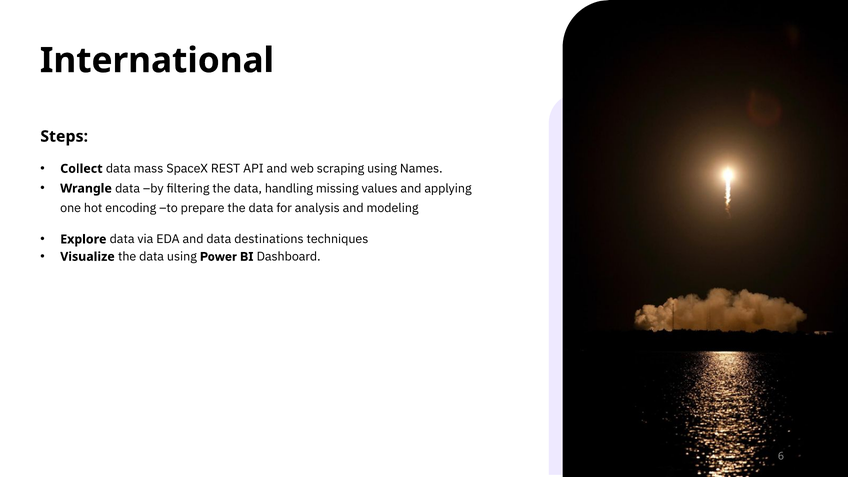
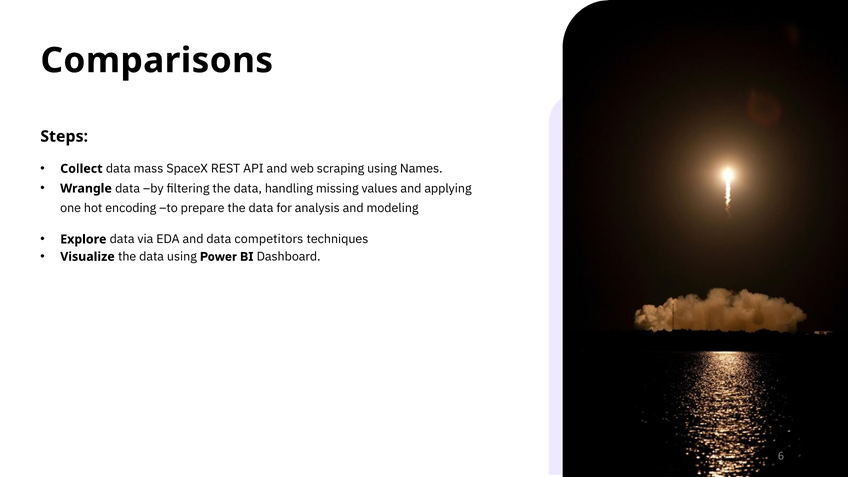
International: International -> Comparisons
destinations: destinations -> competitors
